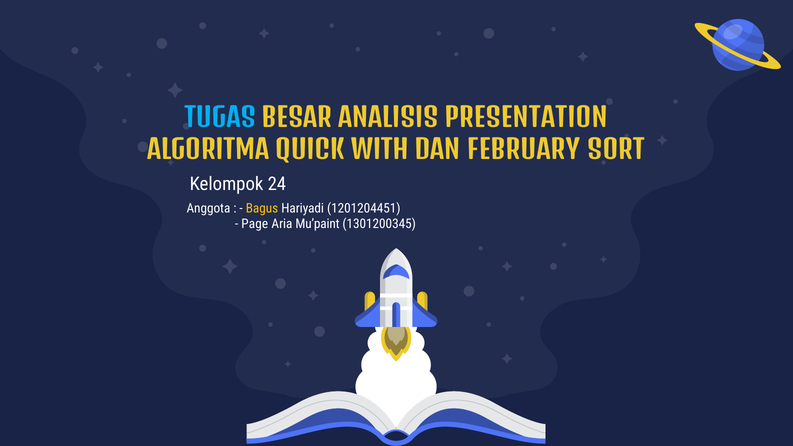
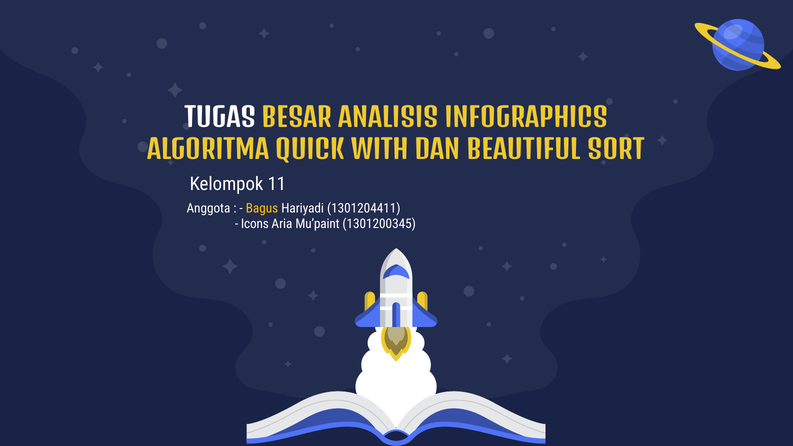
TUGAS colour: light blue -> white
PRESENTATION: PRESENTATION -> INFOGRAPHICS
FEBRUARY: FEBRUARY -> BEAUTIFUL
24: 24 -> 11
1201204451: 1201204451 -> 1301204411
Page: Page -> Icons
